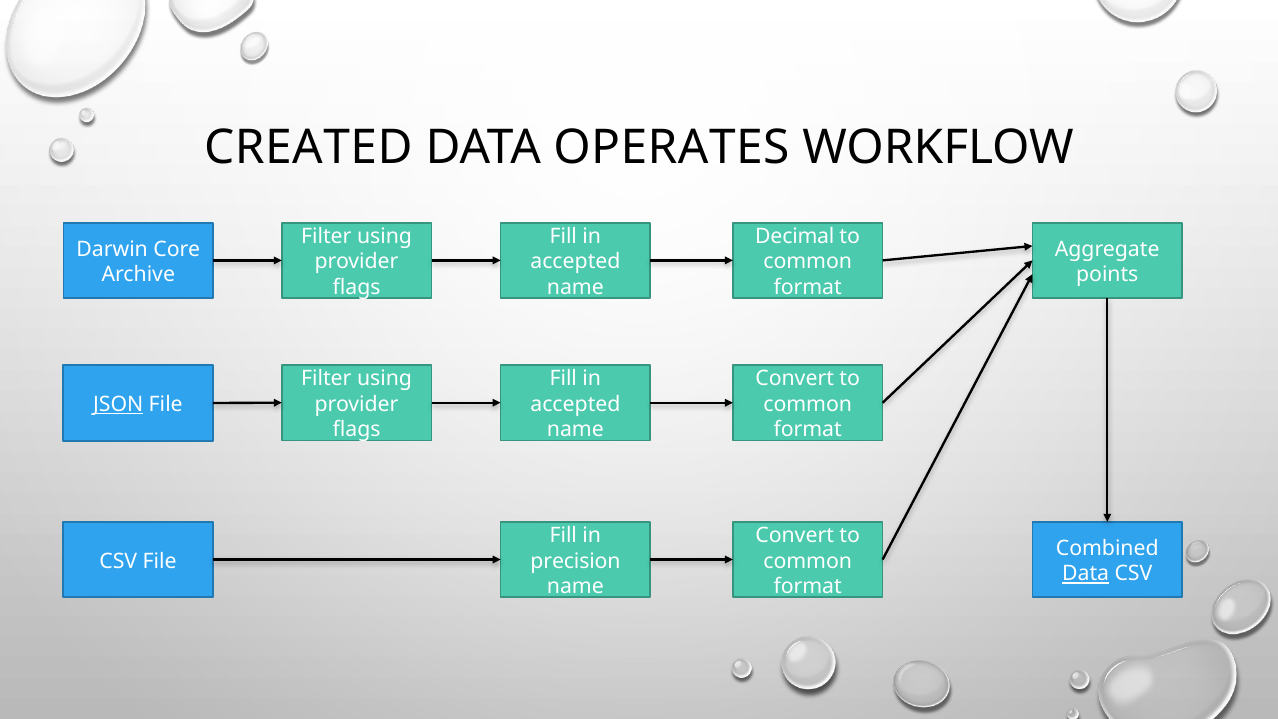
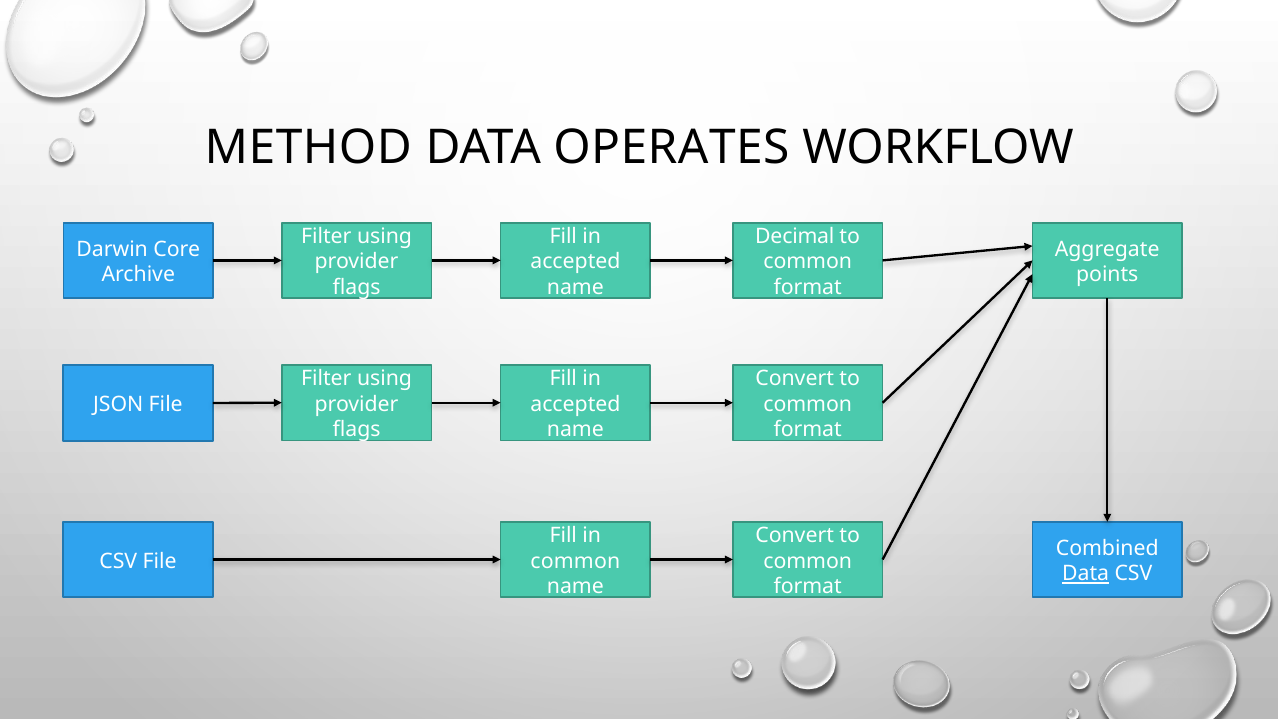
CREATED: CREATED -> METHOD
JSON underline: present -> none
precision at (576, 561): precision -> common
